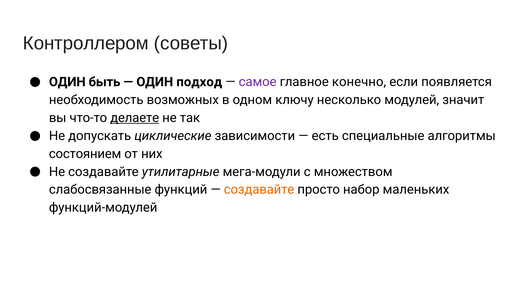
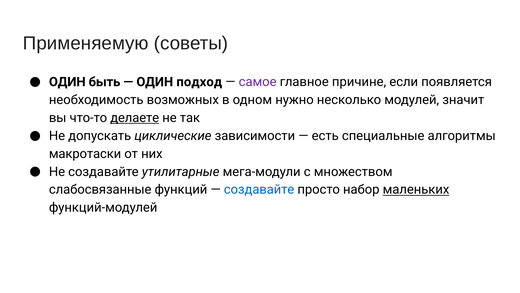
Контроллером: Контроллером -> Применяемую
конечно: конечно -> причине
ключу: ключу -> нужно
состоянием: состоянием -> макротаски
создавайте at (259, 189) colour: orange -> blue
маленьких underline: none -> present
